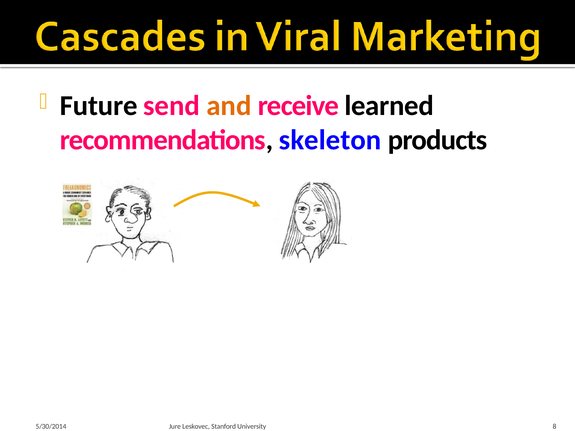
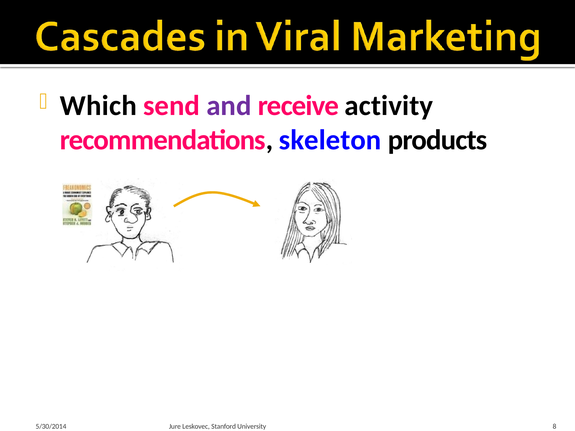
Future: Future -> Which
and colour: orange -> purple
learned: learned -> activity
